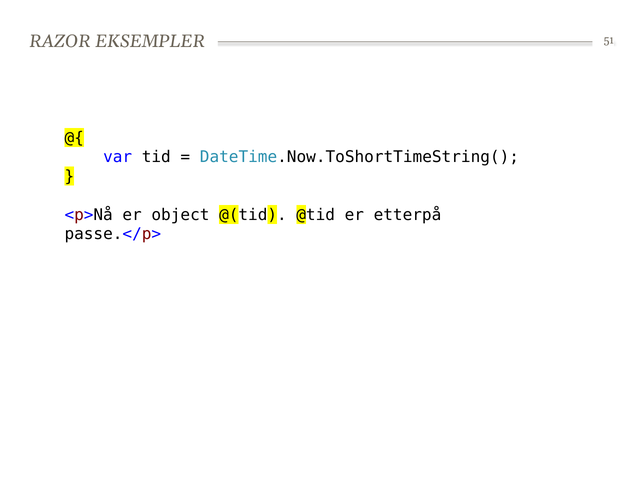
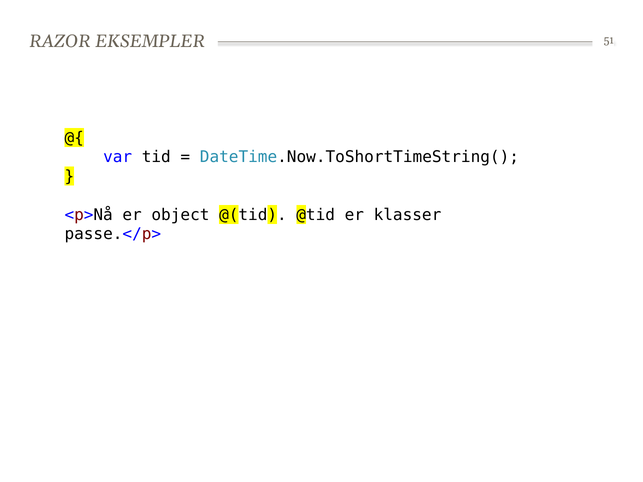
etterpå: etterpå -> klasser
